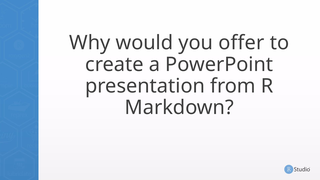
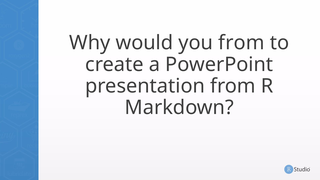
you offer: offer -> from
